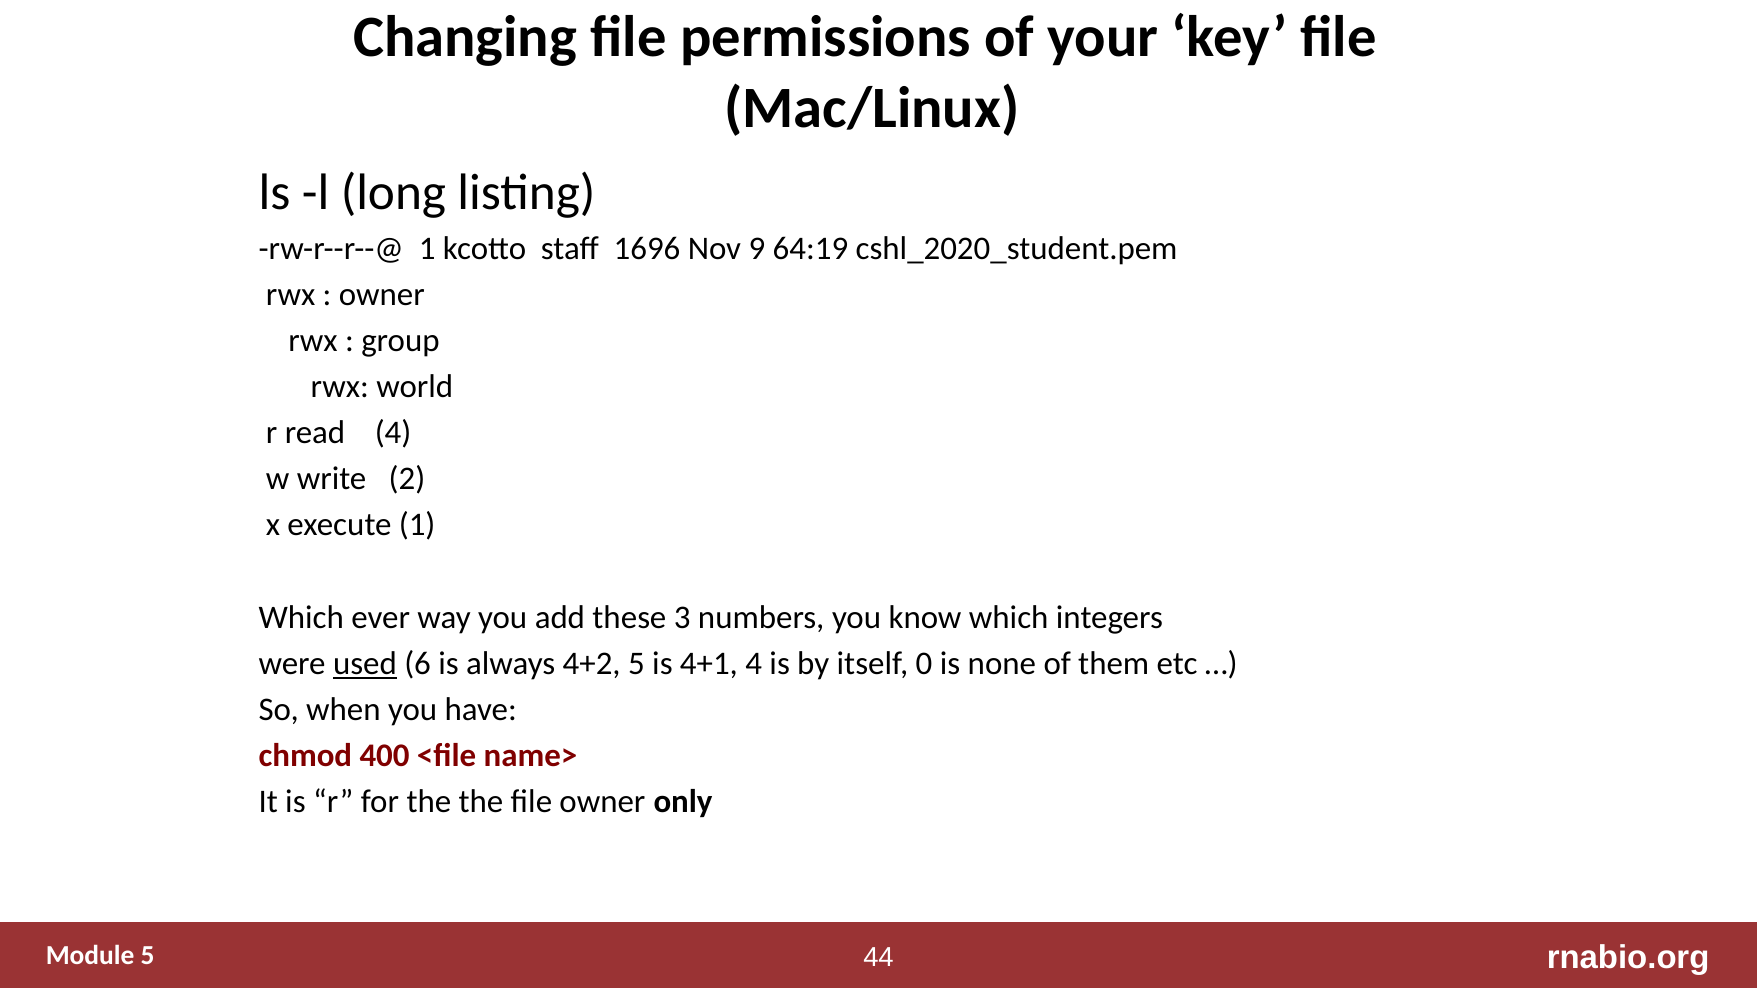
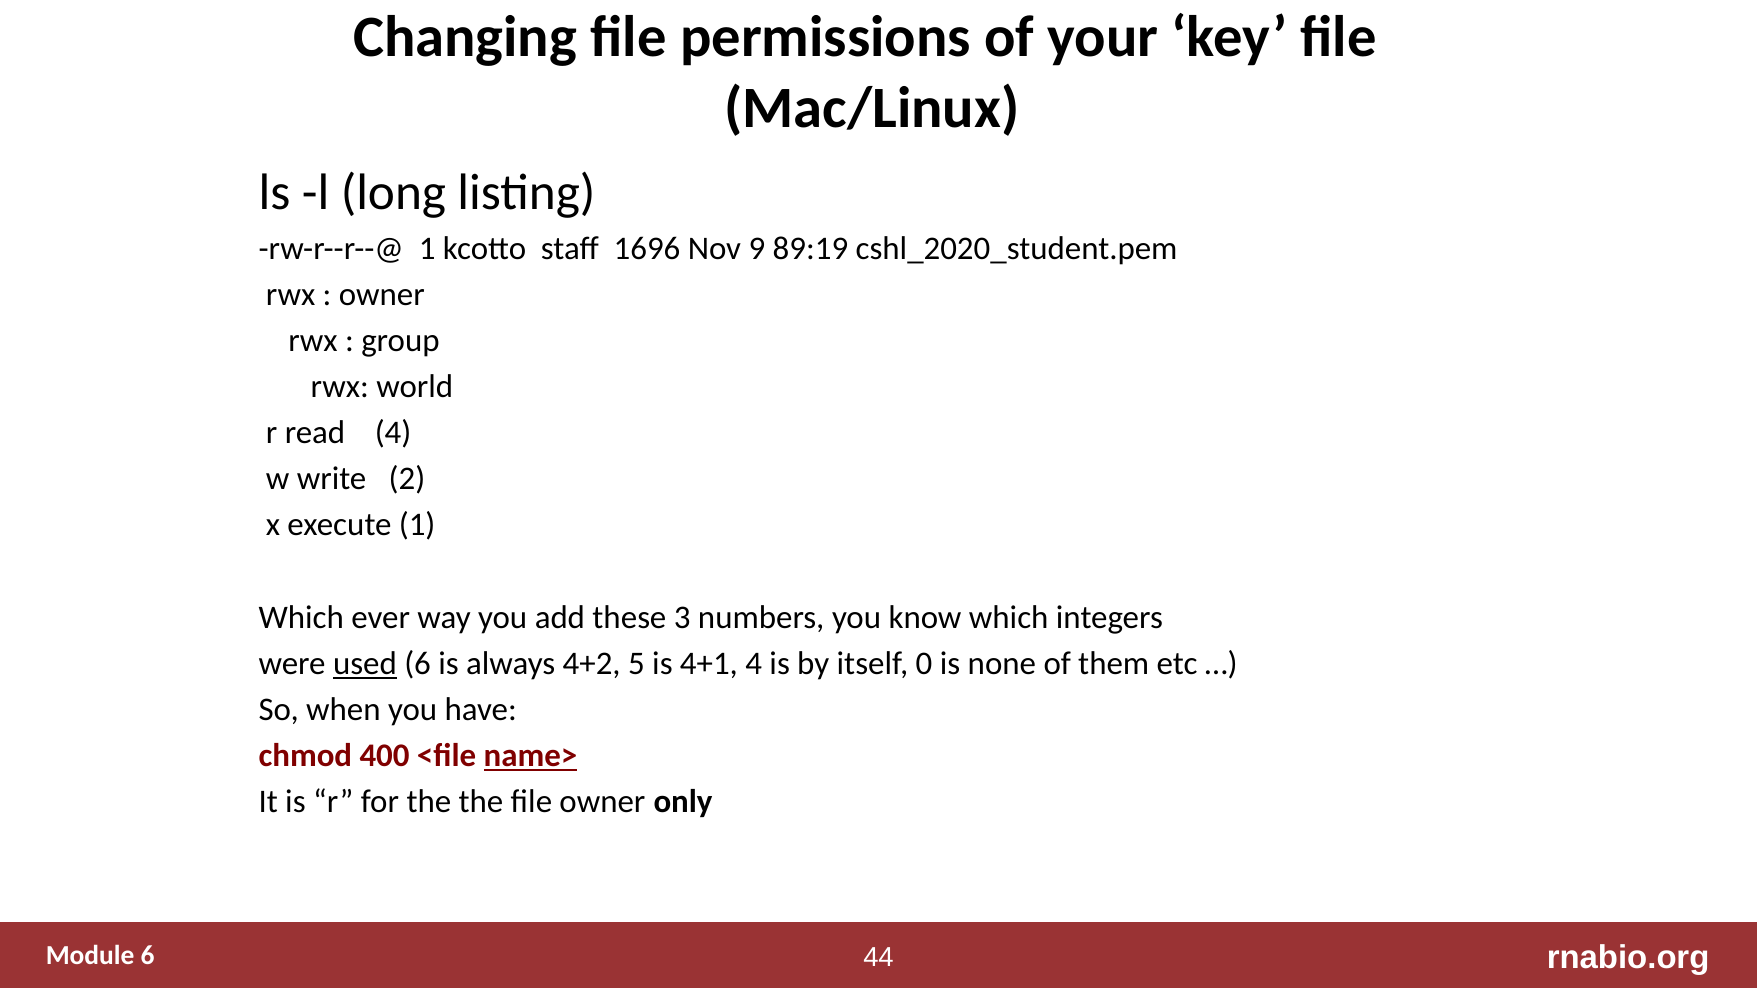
64:19: 64:19 -> 89:19
name> underline: none -> present
5 at (148, 956): 5 -> 6
